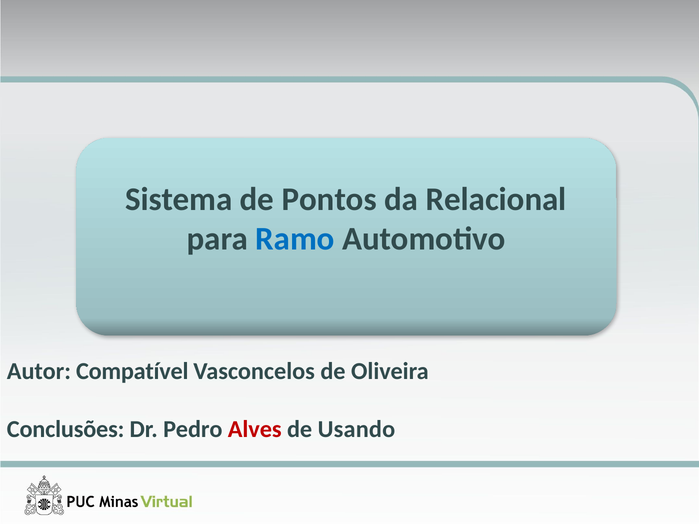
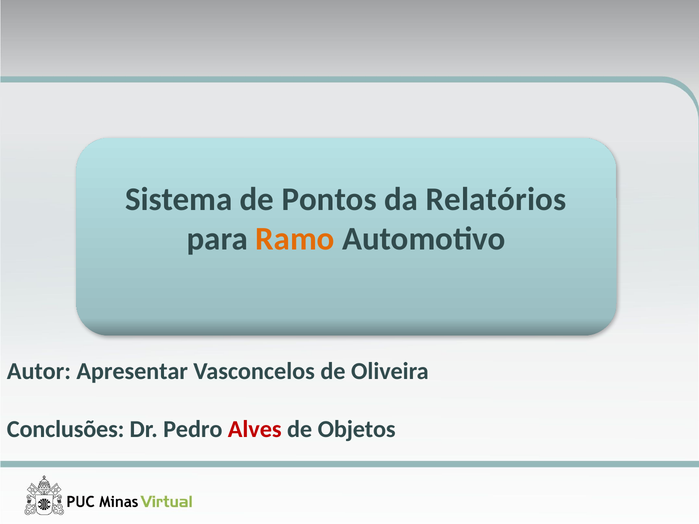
Relacional: Relacional -> Relatórios
Ramo colour: blue -> orange
Compatível: Compatível -> Apresentar
Usando: Usando -> Objetos
